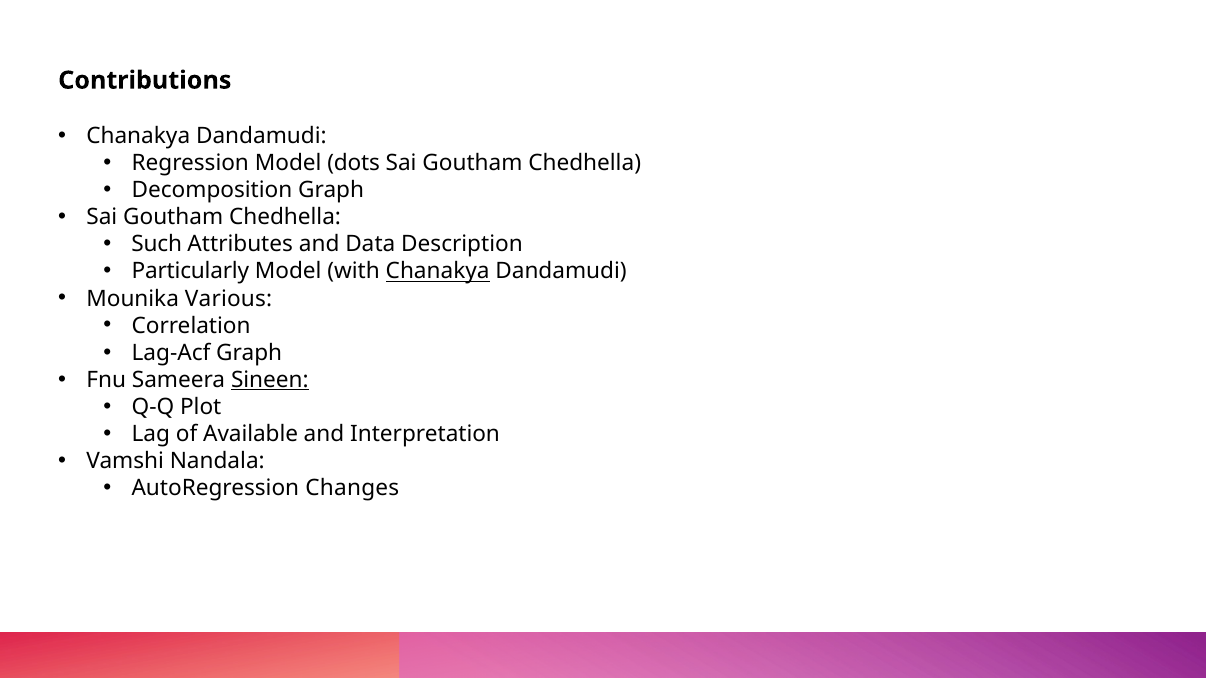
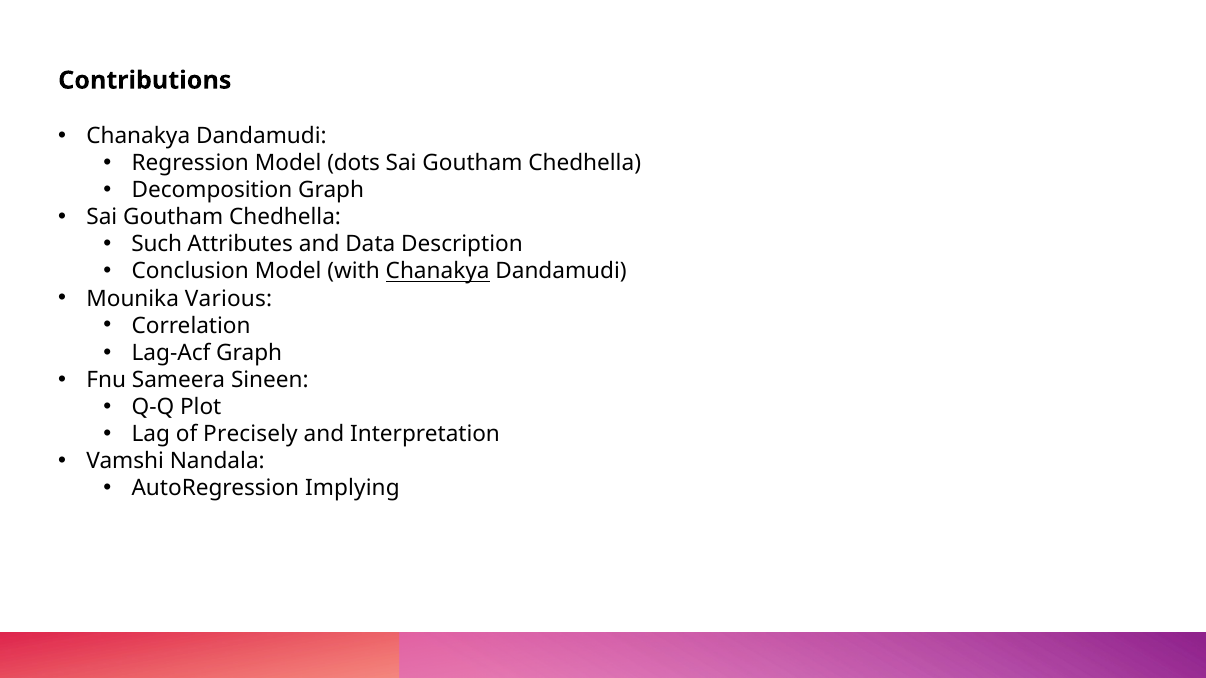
Particularly: Particularly -> Conclusion
Sineen underline: present -> none
Available: Available -> Precisely
Changes: Changes -> Implying
